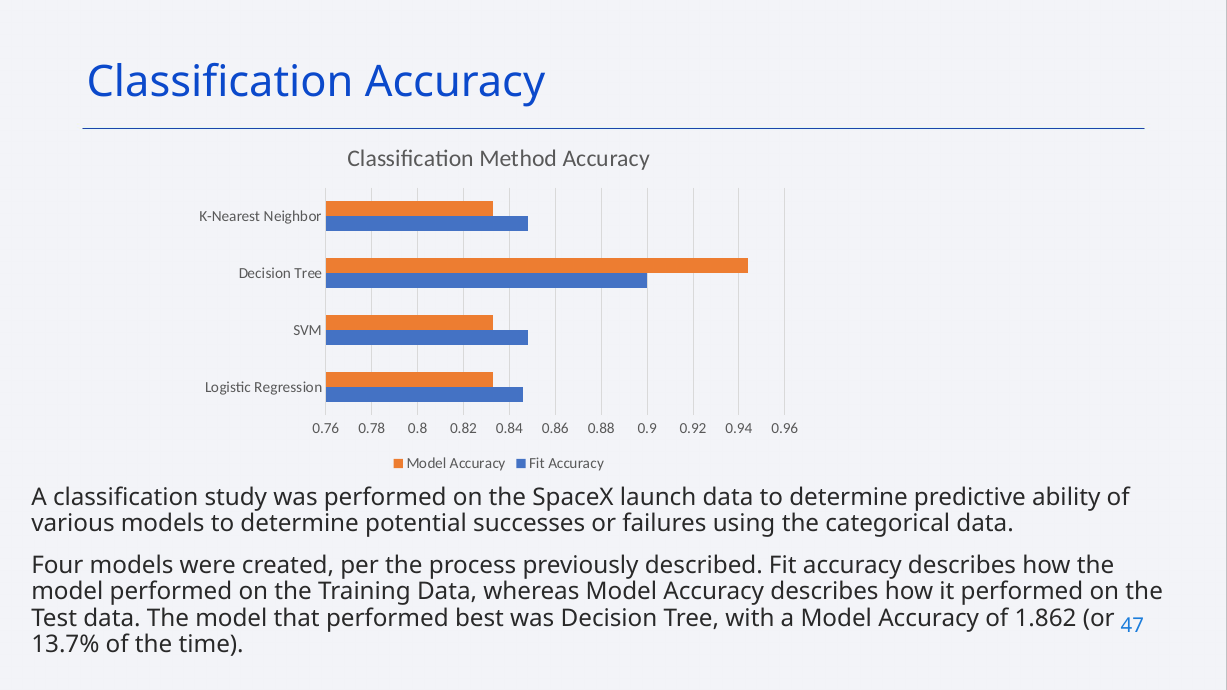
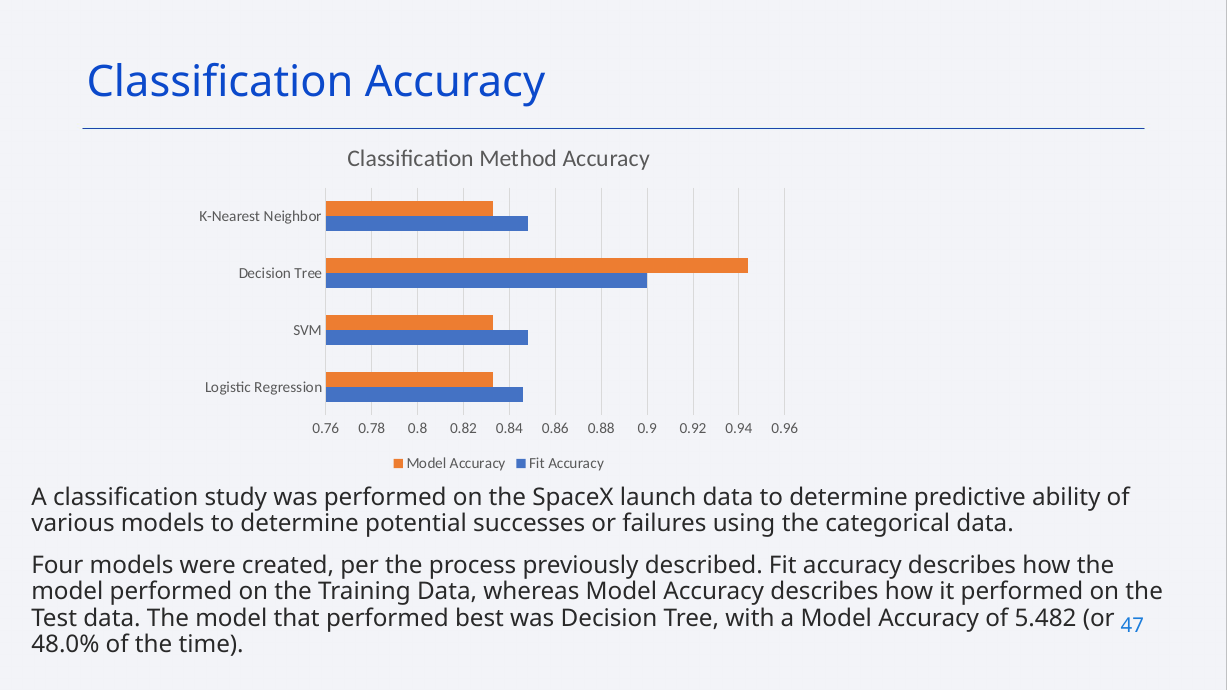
1.862: 1.862 -> 5.482
13.7%: 13.7% -> 48.0%
